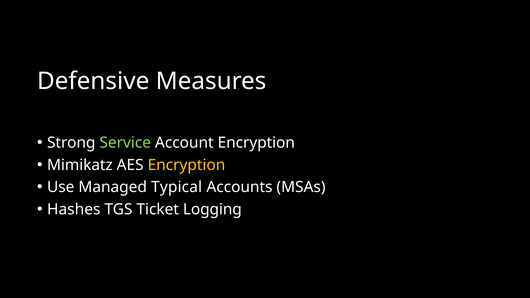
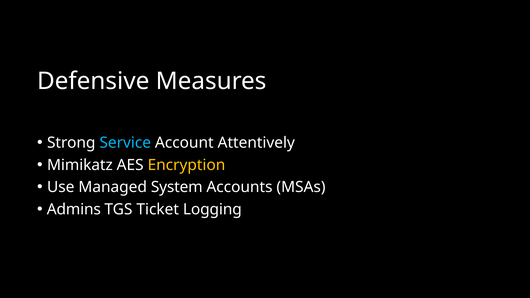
Service colour: light green -> light blue
Account Encryption: Encryption -> Attentively
Typical: Typical -> System
Hashes: Hashes -> Admins
